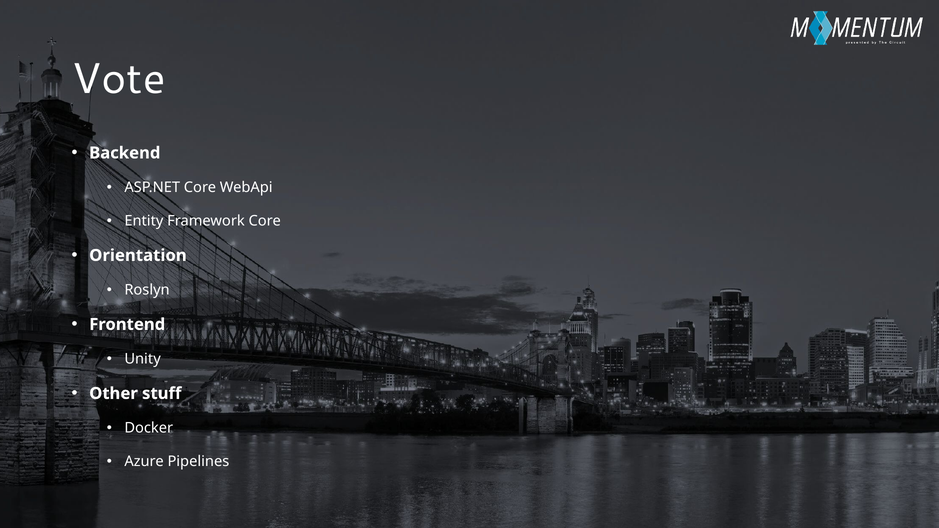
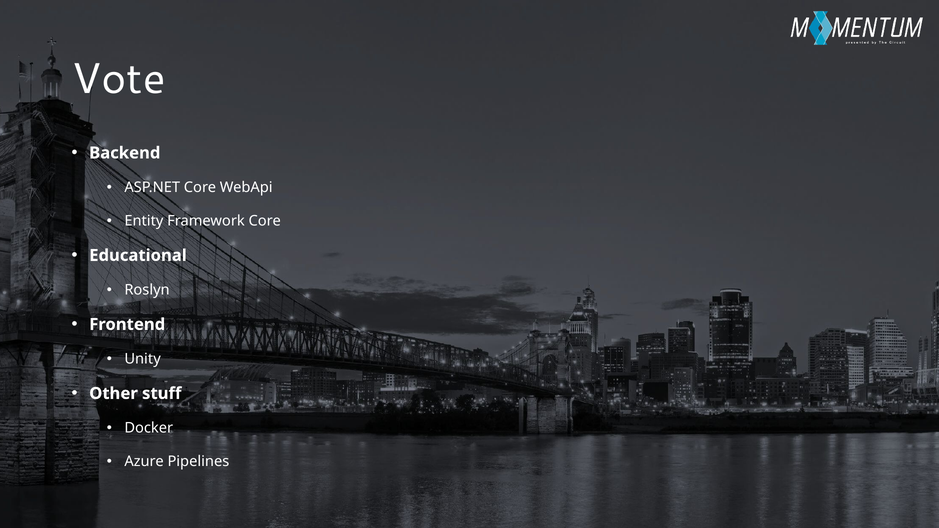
Orientation: Orientation -> Educational
